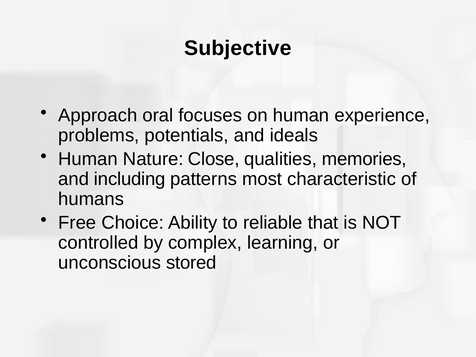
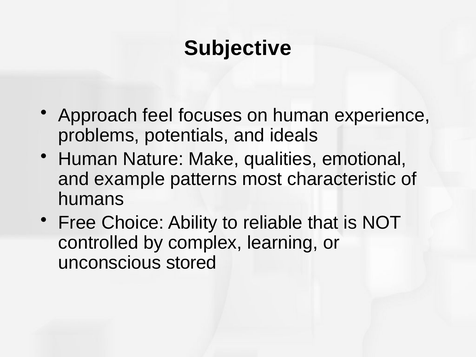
oral: oral -> feel
Close: Close -> Make
memories: memories -> emotional
including: including -> example
